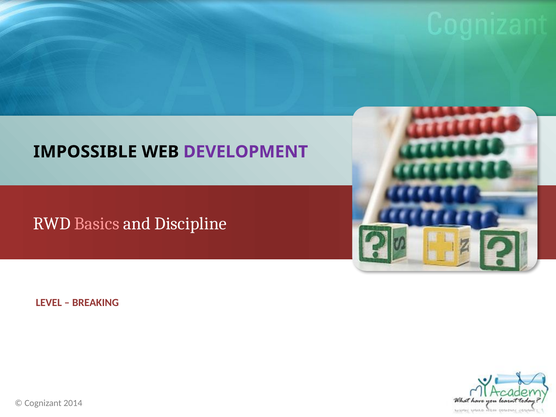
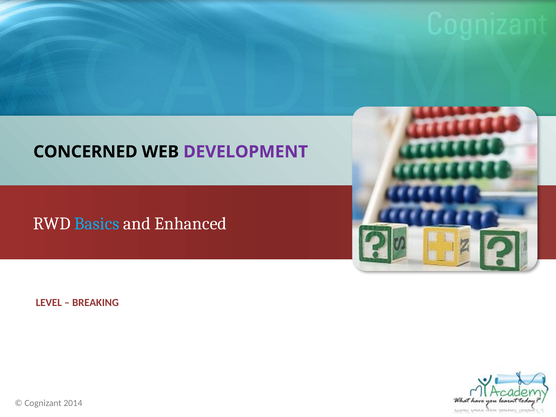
IMPOSSIBLE: IMPOSSIBLE -> CONCERNED
Basics colour: pink -> light blue
Discipline: Discipline -> Enhanced
